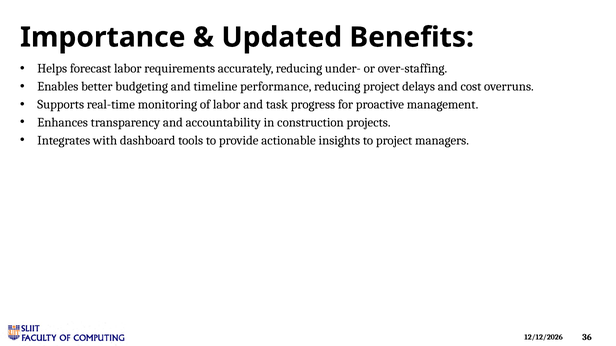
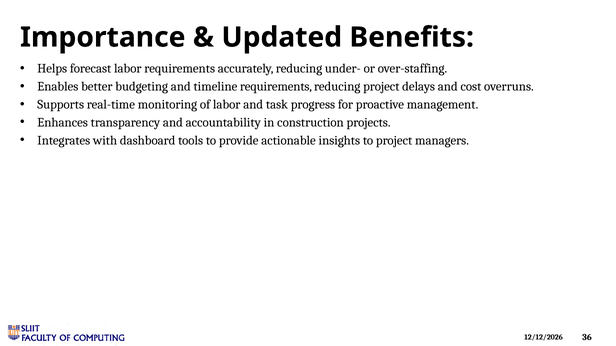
timeline performance: performance -> requirements
